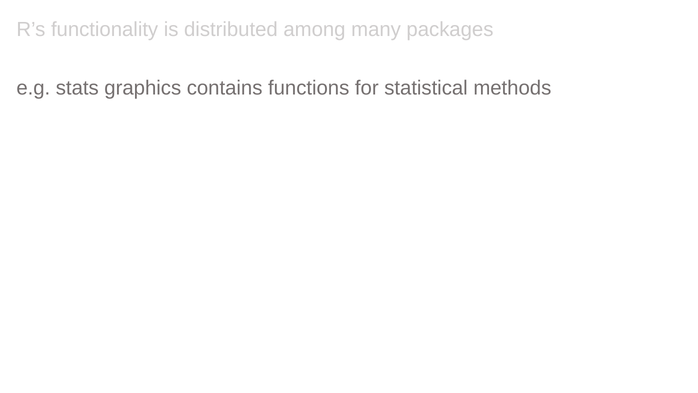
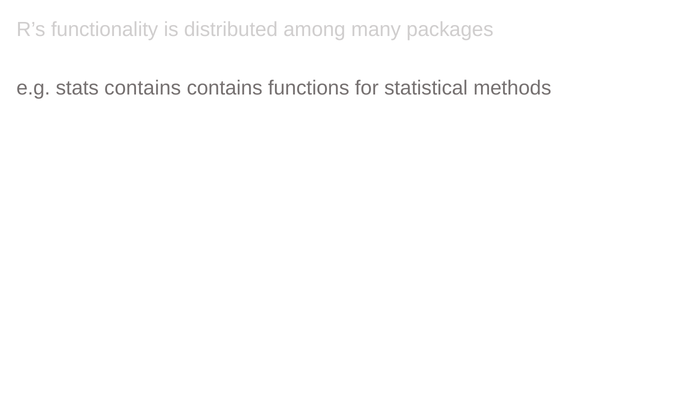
stats graphics: graphics -> contains
